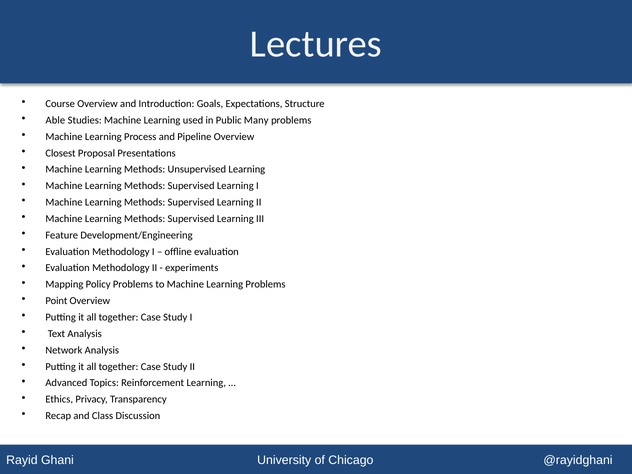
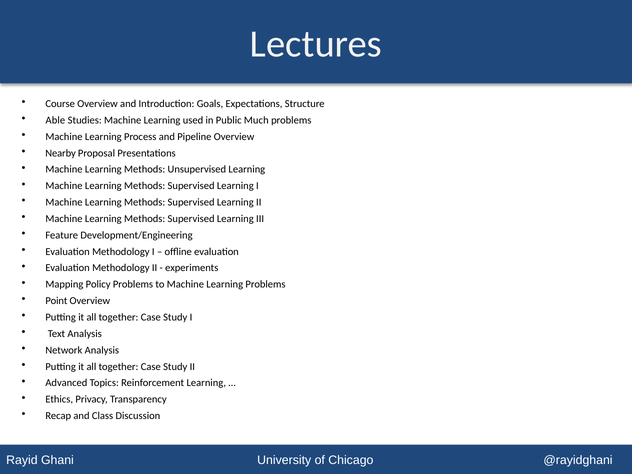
Many: Many -> Much
Closest: Closest -> Nearby
